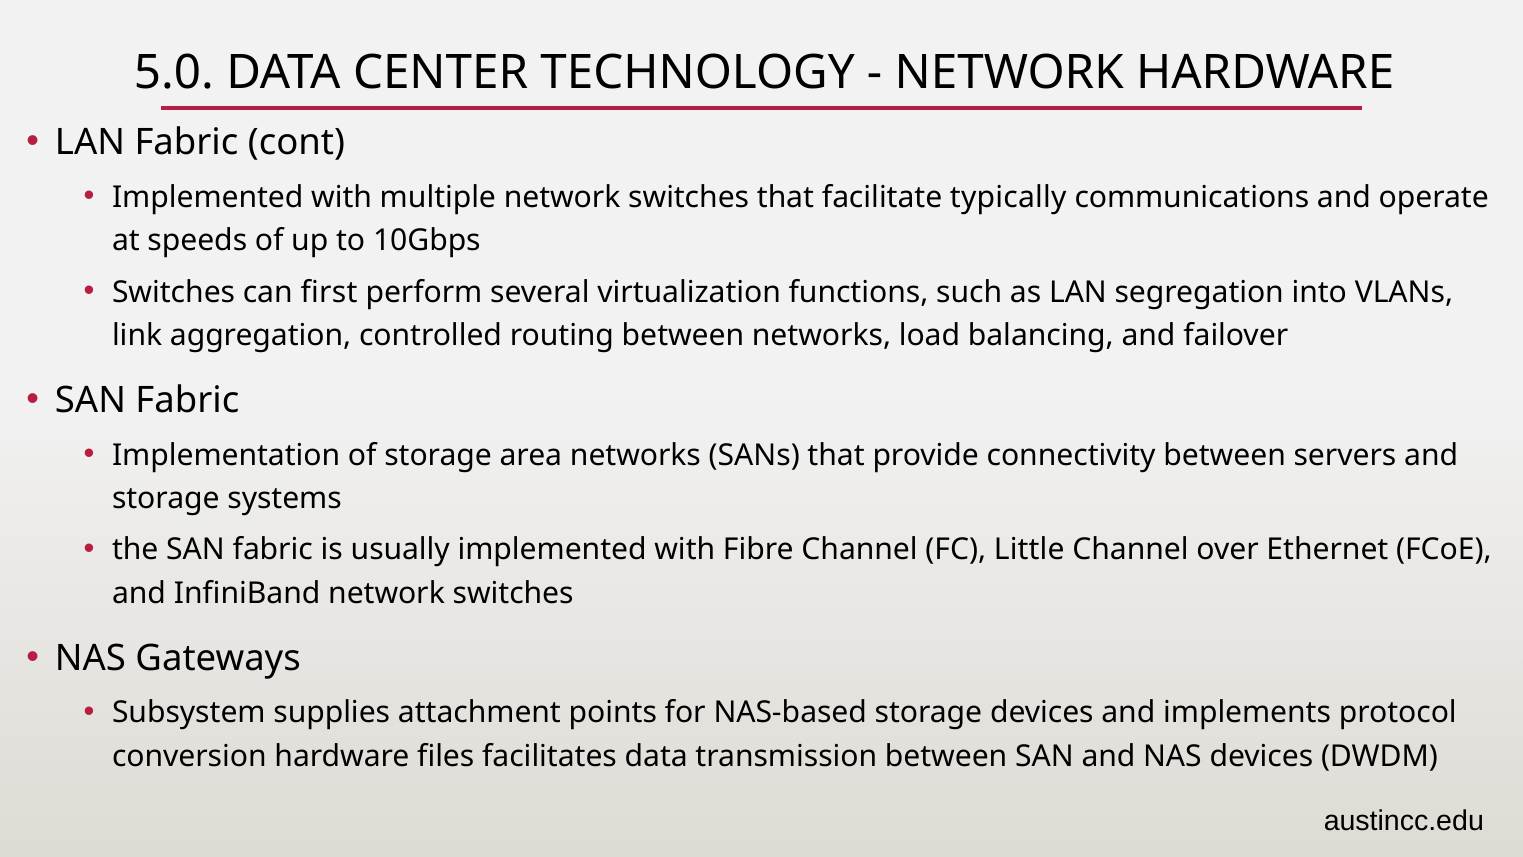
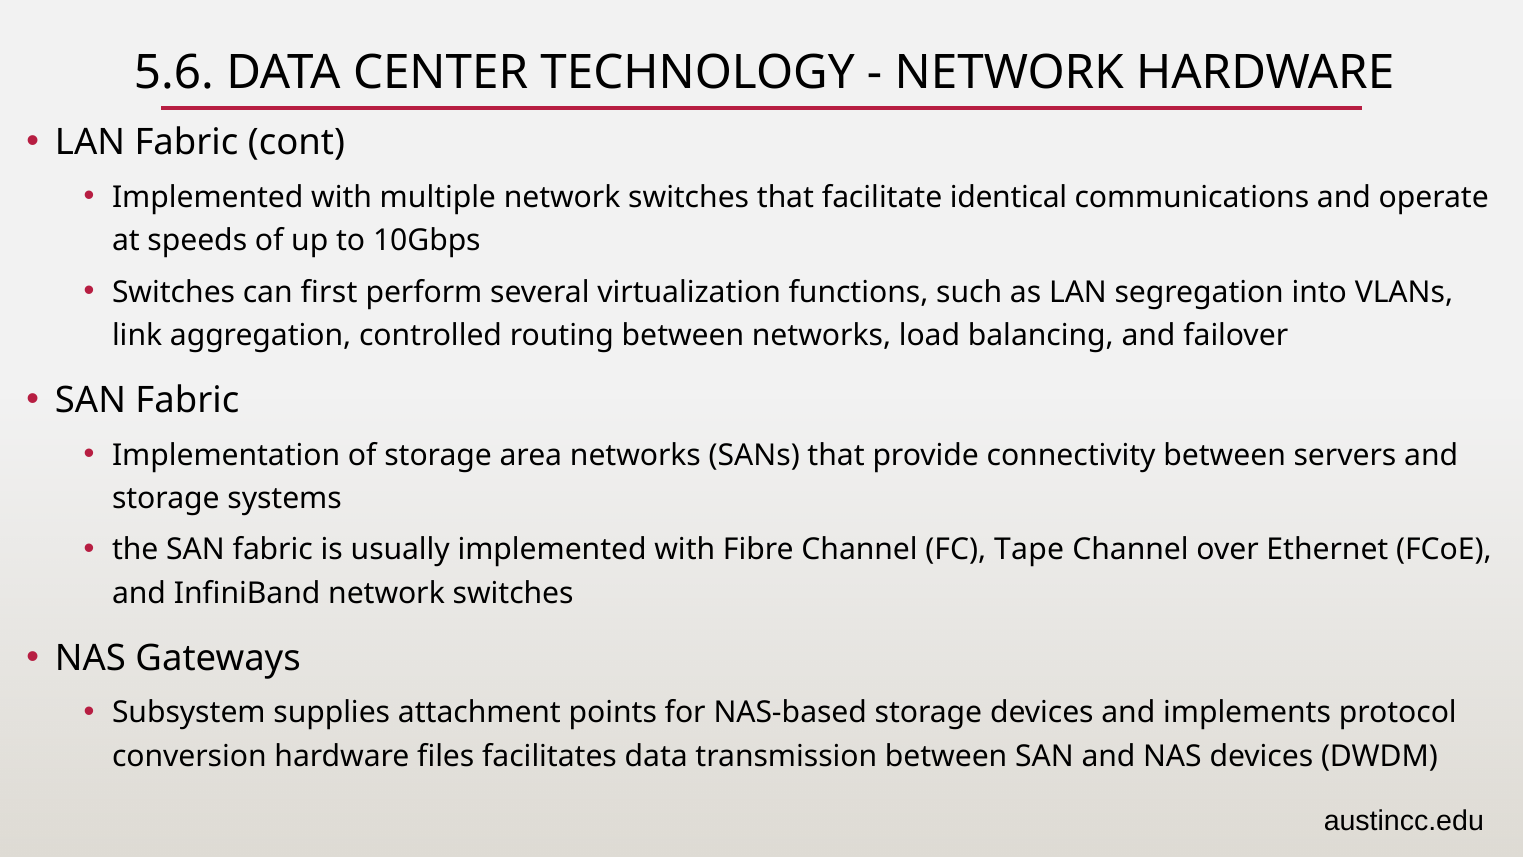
5.0: 5.0 -> 5.6
typically: typically -> identical
Little: Little -> Tape
